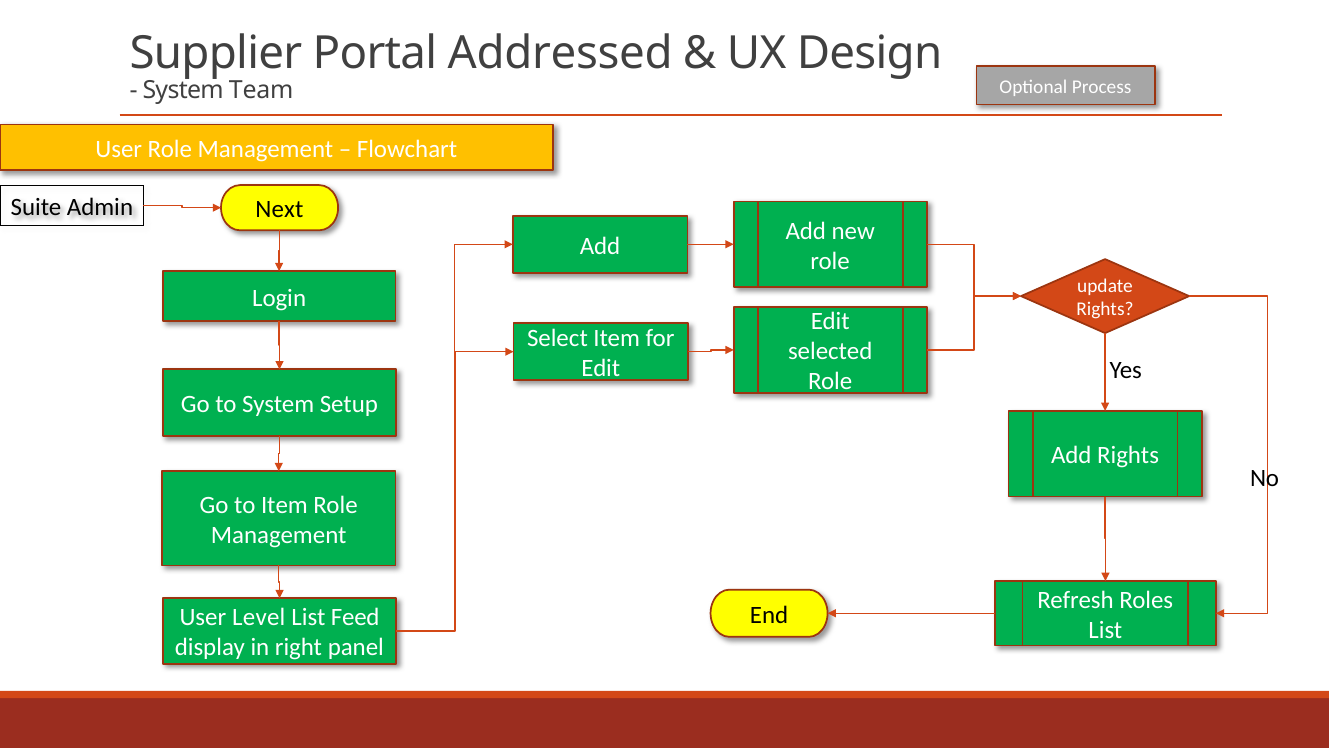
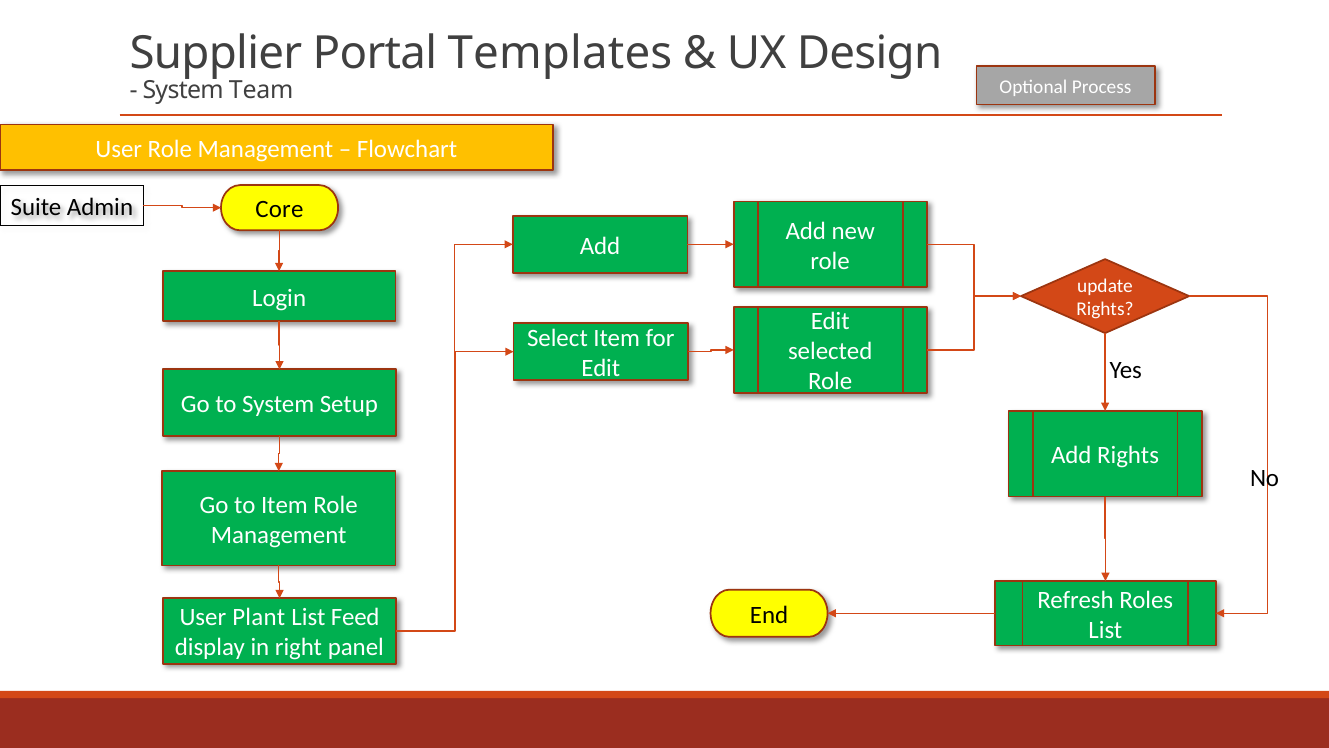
Addressed: Addressed -> Templates
Next: Next -> Core
Level: Level -> Plant
